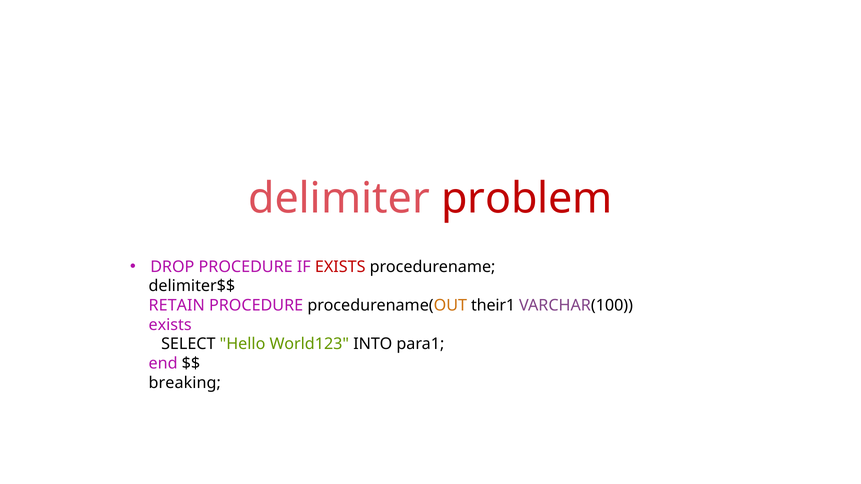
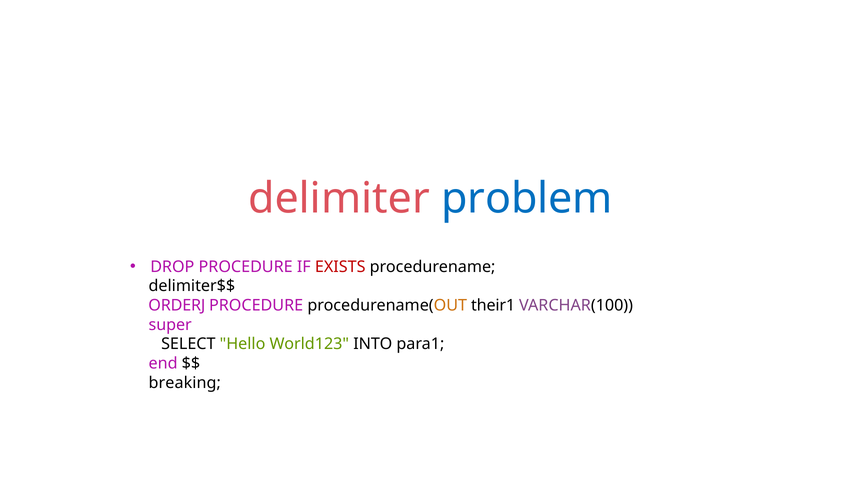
problem colour: red -> blue
RETAIN: RETAIN -> ORDERJ
exists at (170, 325): exists -> super
